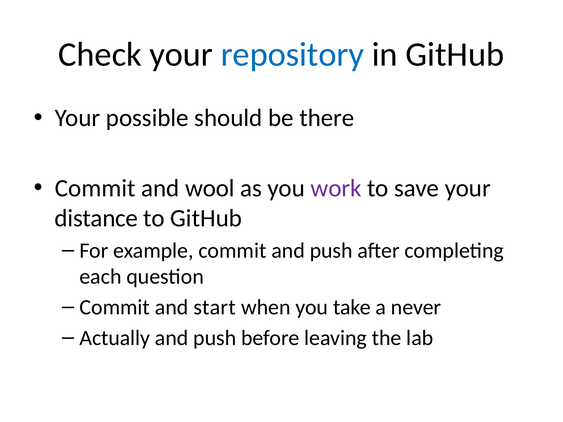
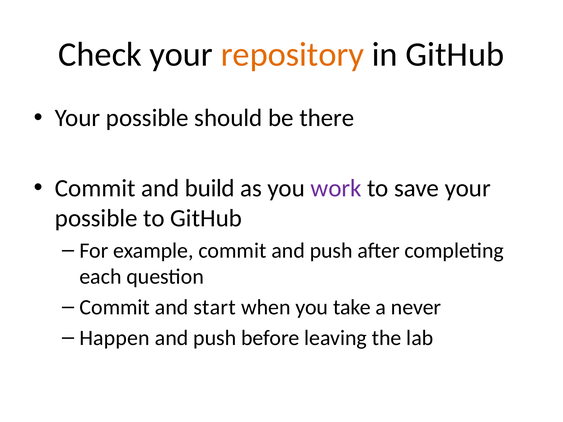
repository colour: blue -> orange
wool: wool -> build
distance at (96, 218): distance -> possible
Actually: Actually -> Happen
